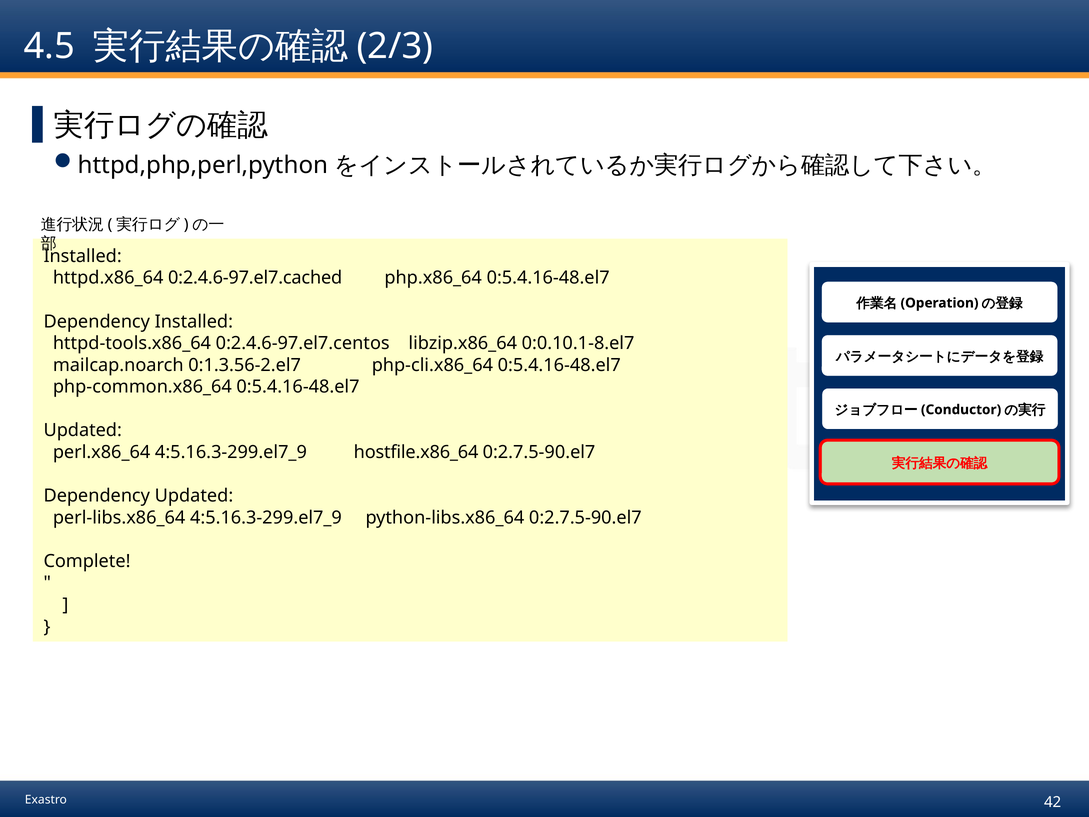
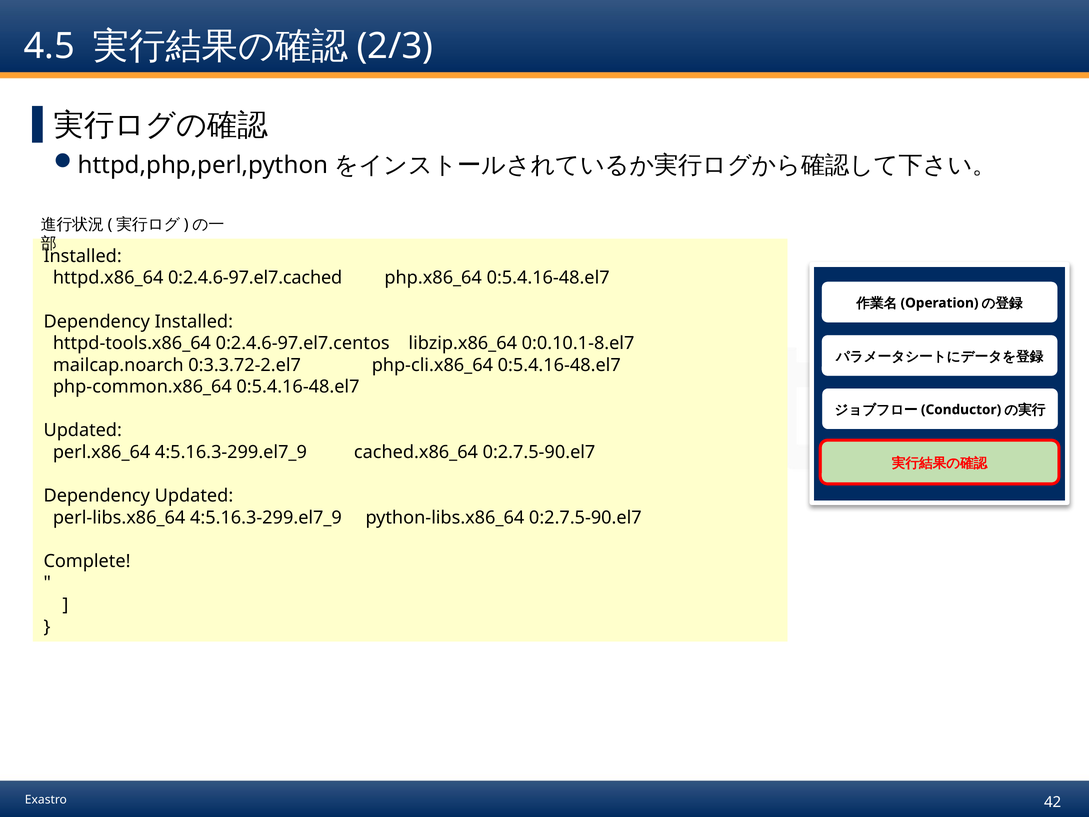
0:1.3.56-2.el7: 0:1.3.56-2.el7 -> 0:3.3.72-2.el7
hostfile.x86_64: hostfile.x86_64 -> cached.x86_64
